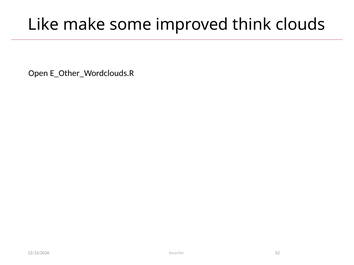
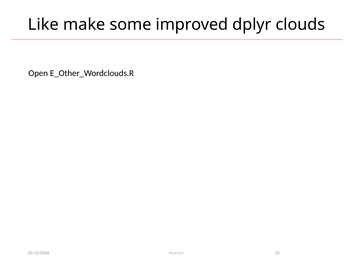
think: think -> dplyr
